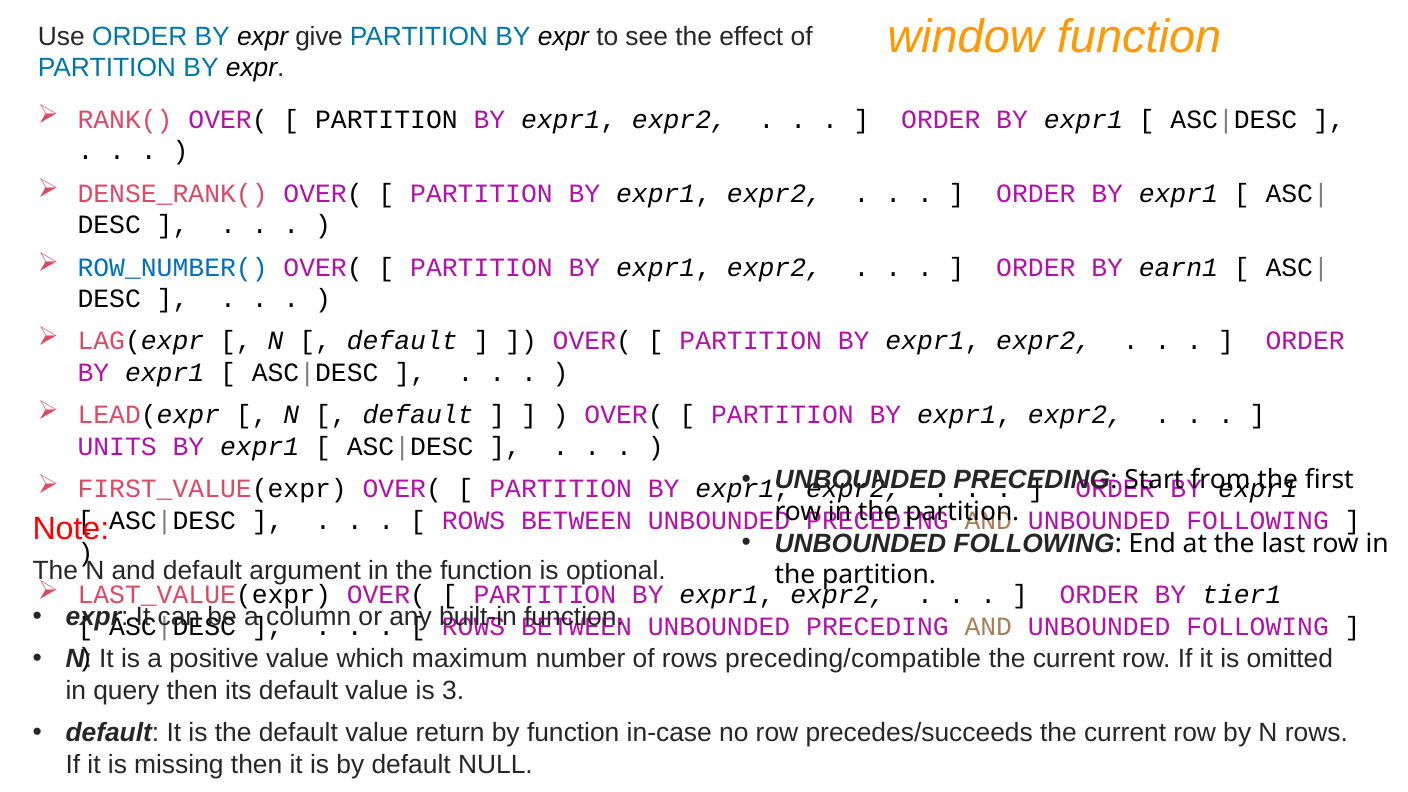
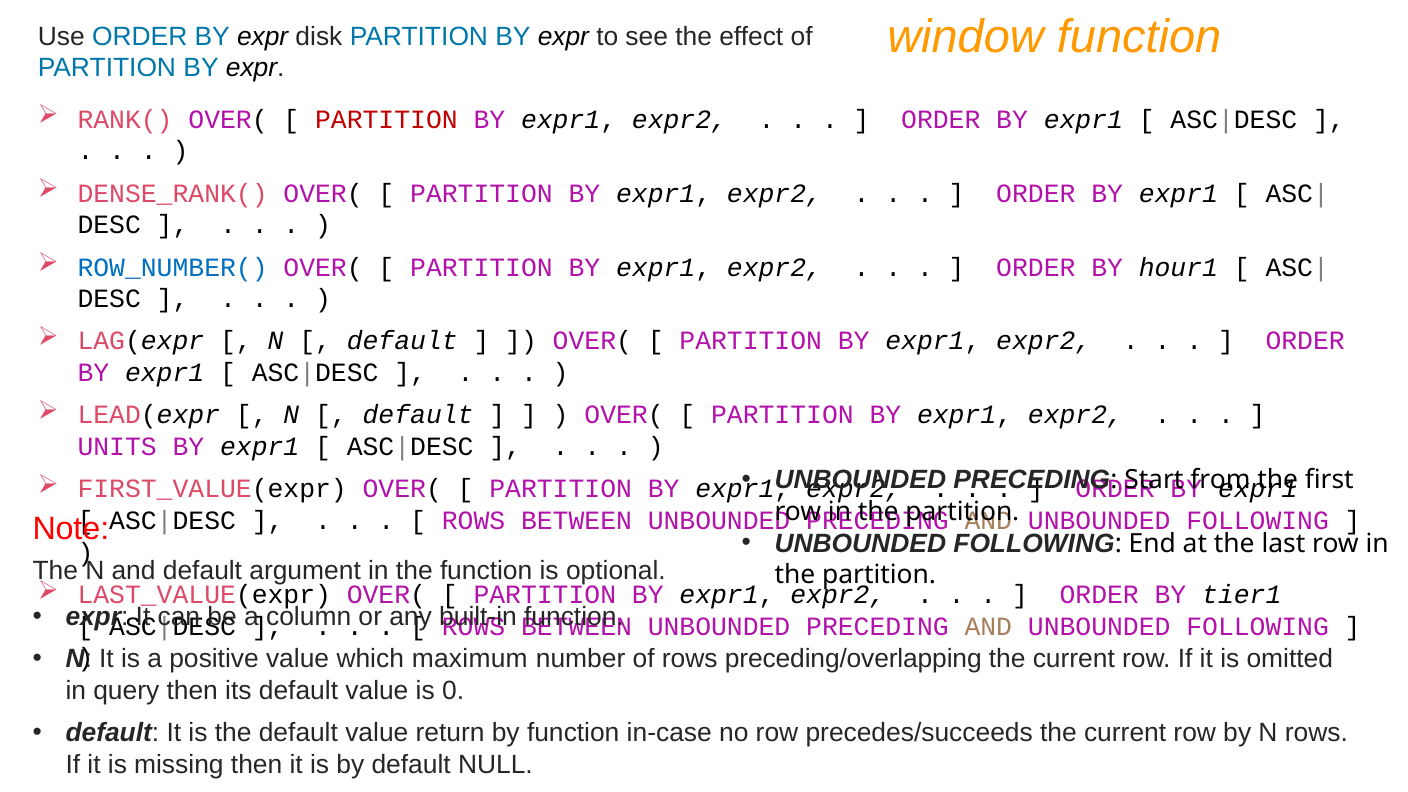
give: give -> disk
PARTITION at (386, 119) colour: black -> red
earn1: earn1 -> hour1
preceding/compatible: preceding/compatible -> preceding/overlapping
3: 3 -> 0
